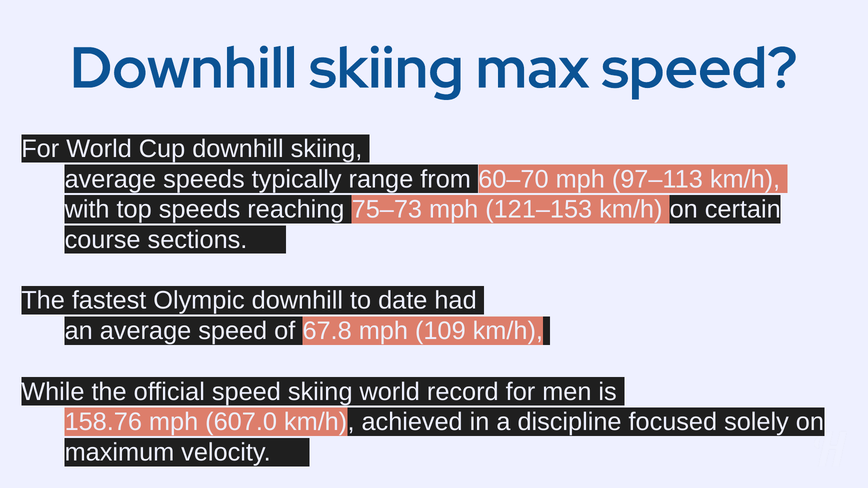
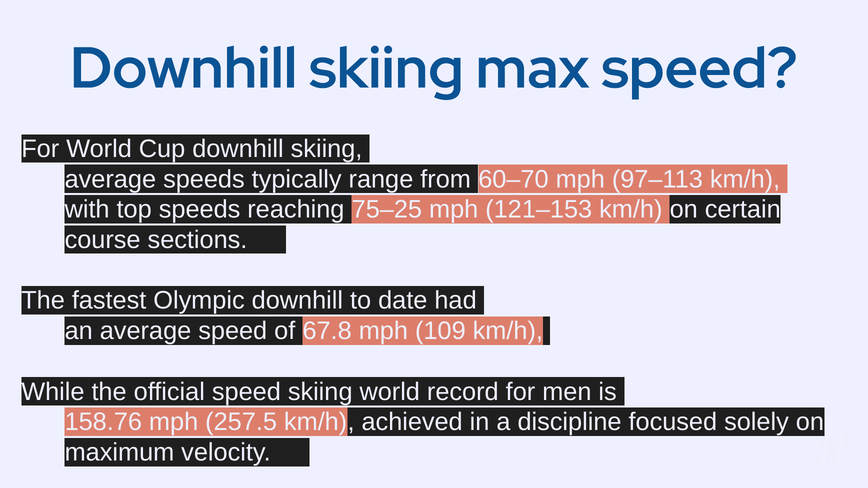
75–73: 75–73 -> 75–25
607.0: 607.0 -> 257.5
